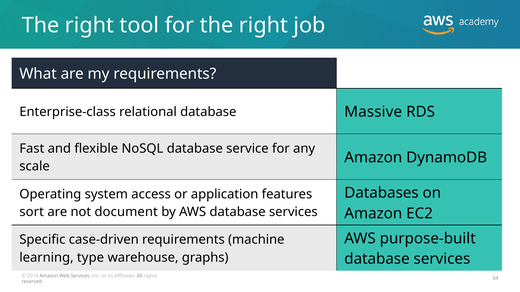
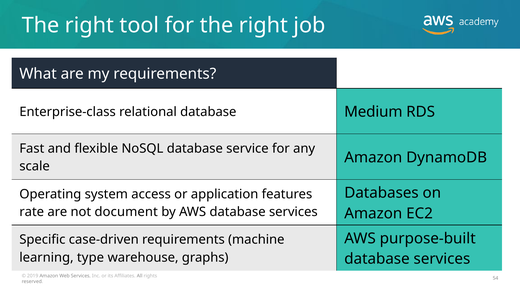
Massive: Massive -> Medium
sort: sort -> rate
